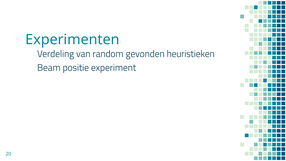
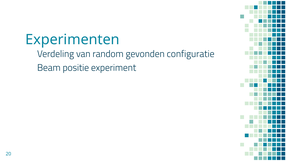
heuristieken: heuristieken -> configuratie
